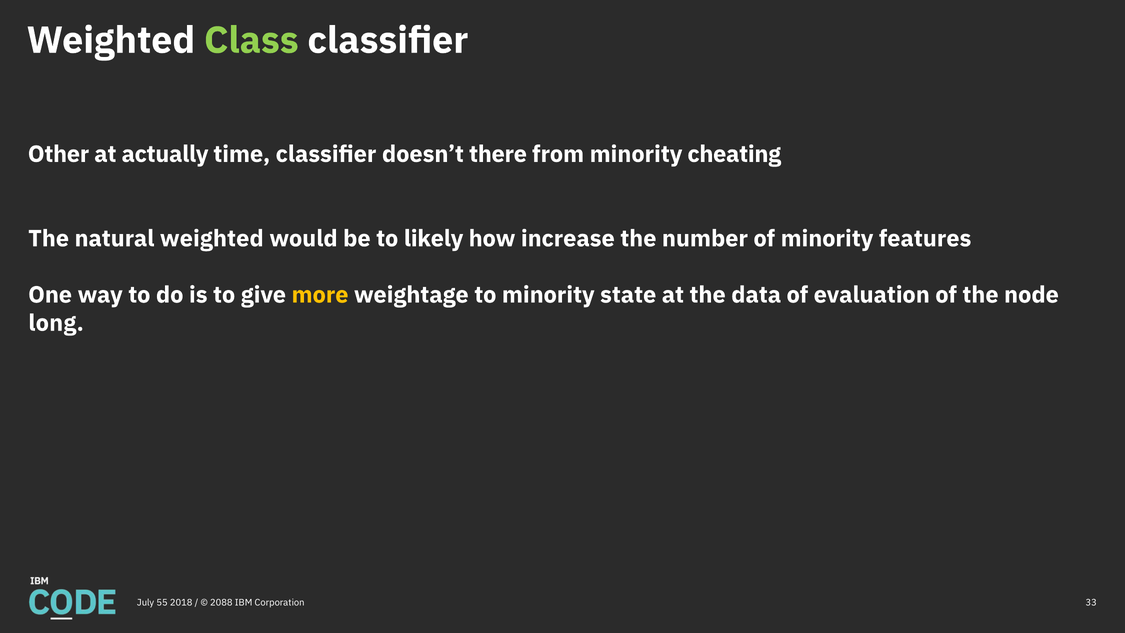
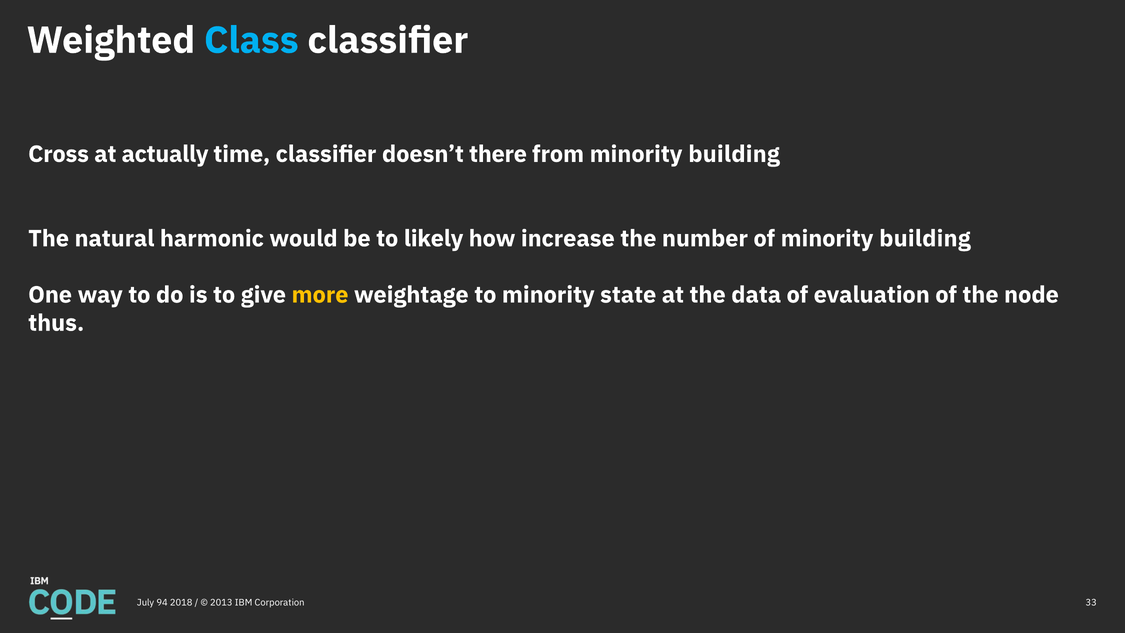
Class colour: light green -> light blue
Other: Other -> Cross
from minority cheating: cheating -> building
natural weighted: weighted -> harmonic
of minority features: features -> building
long: long -> thus
55: 55 -> 94
2088: 2088 -> 2013
